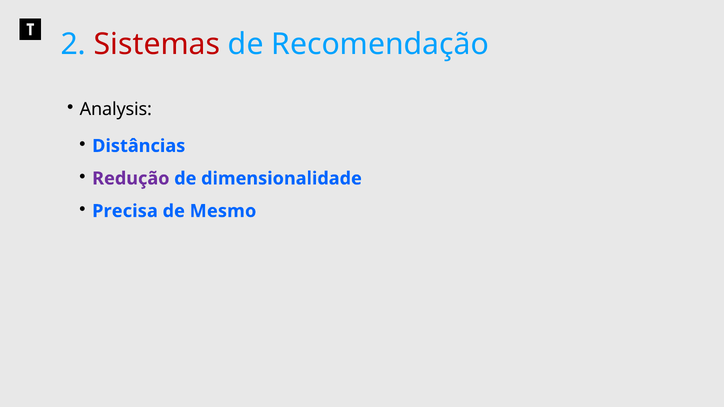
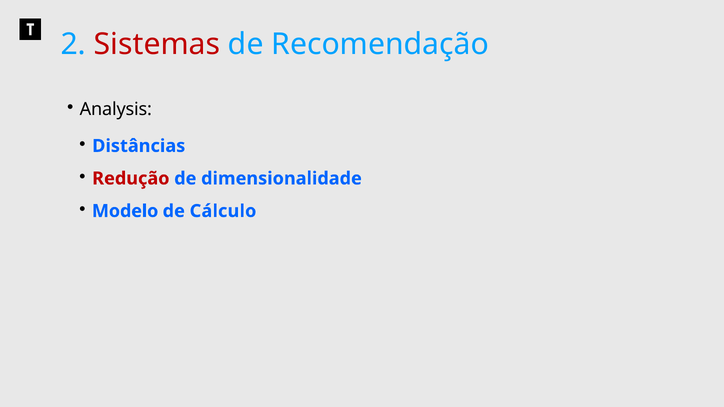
Redução colour: purple -> red
Precisa: Precisa -> Modelo
Mesmo: Mesmo -> Cálculo
